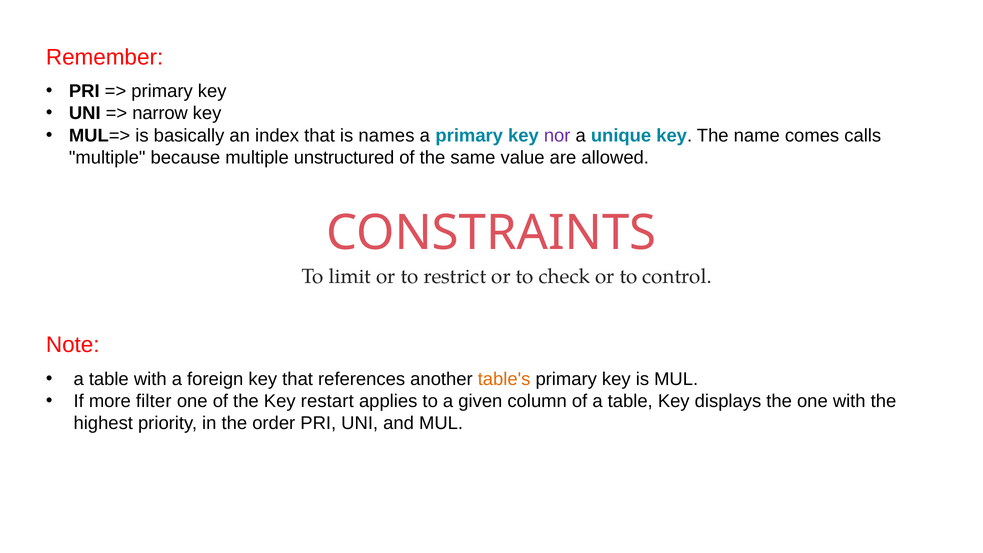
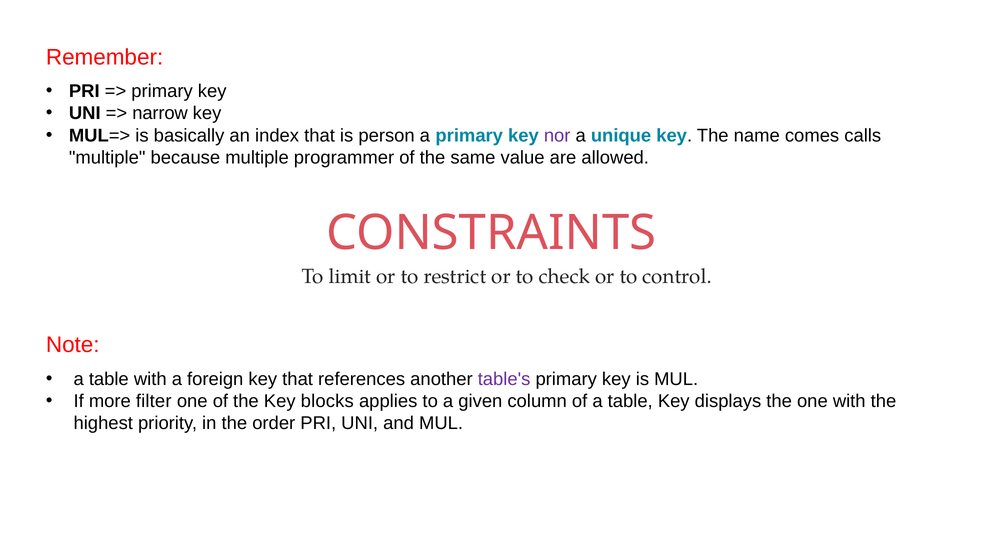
names: names -> person
unstructured: unstructured -> programmer
table's colour: orange -> purple
restart: restart -> blocks
